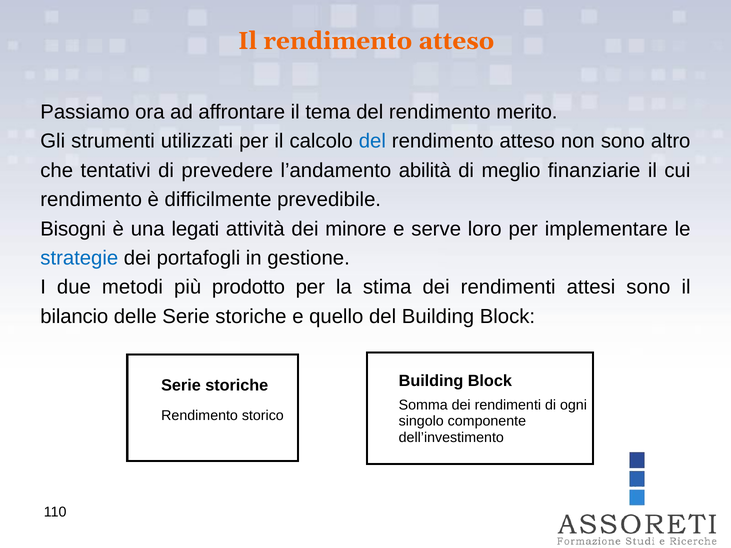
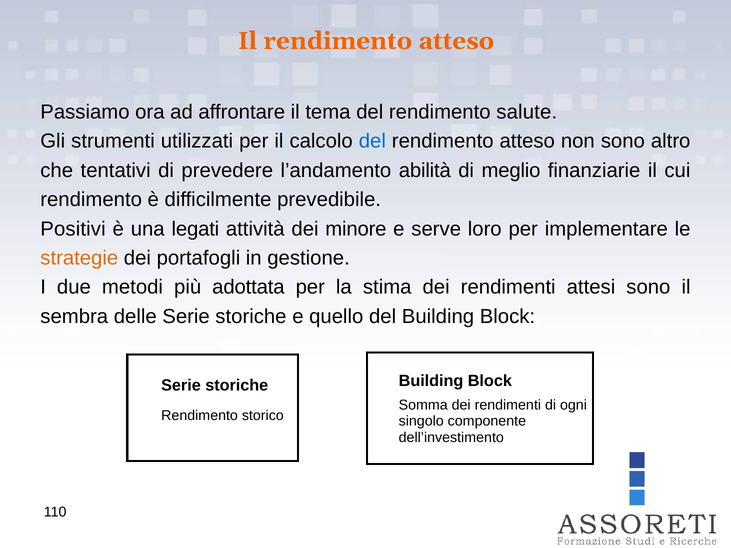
merito: merito -> salute
Bisogni: Bisogni -> Positivi
strategie colour: blue -> orange
prodotto: prodotto -> adottata
bilancio: bilancio -> sembra
